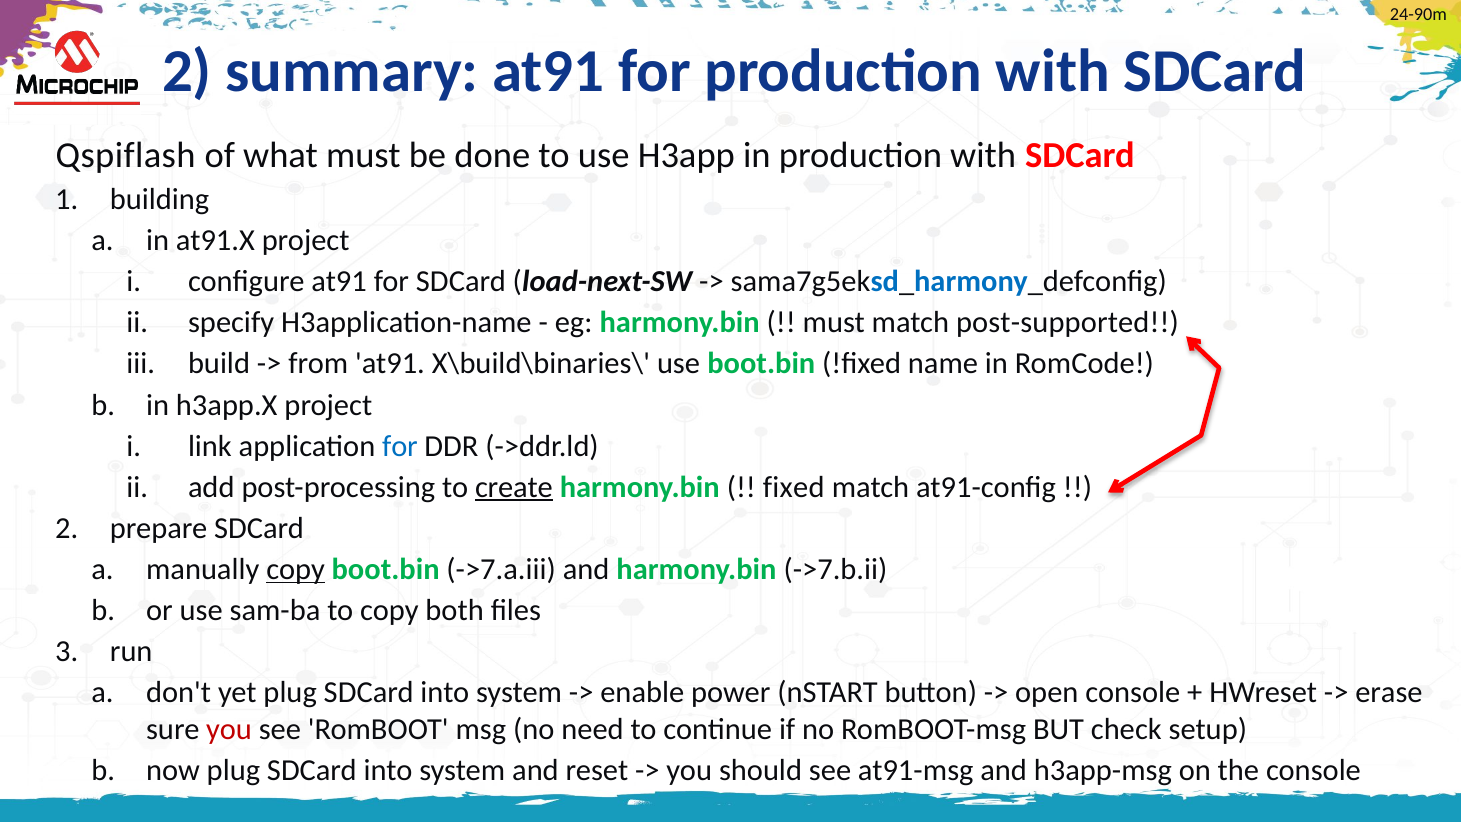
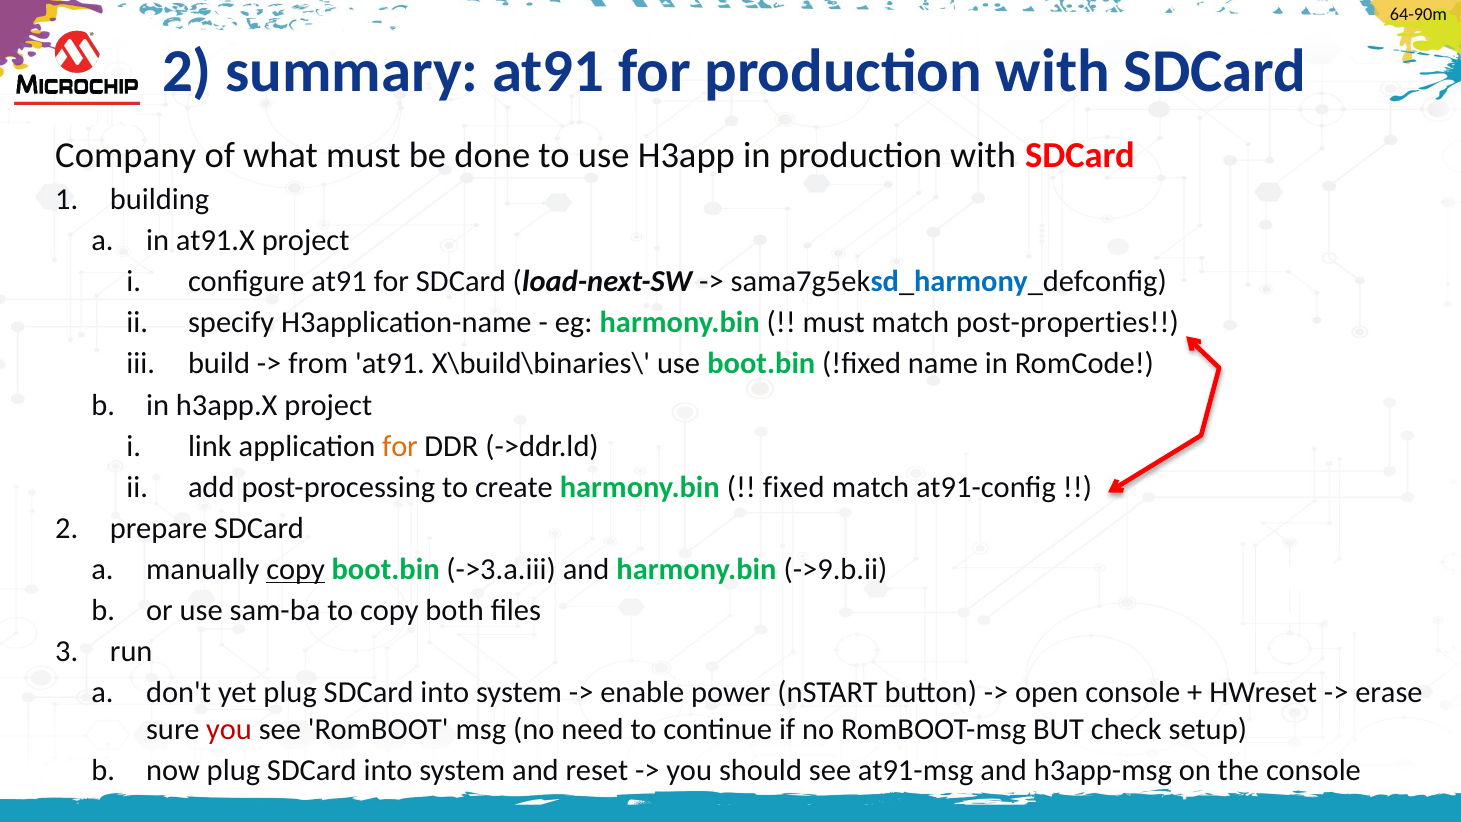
24-90m: 24-90m -> 64-90m
Qspiflash: Qspiflash -> Company
post-supported: post-supported -> post-properties
for at (400, 446) colour: blue -> orange
create underline: present -> none
->7.a.iii: ->7.a.iii -> ->3.a.iii
->7.b.ii: ->7.b.ii -> ->9.b.ii
